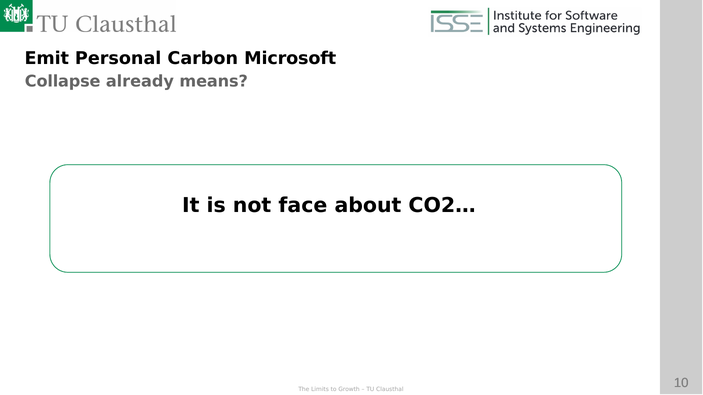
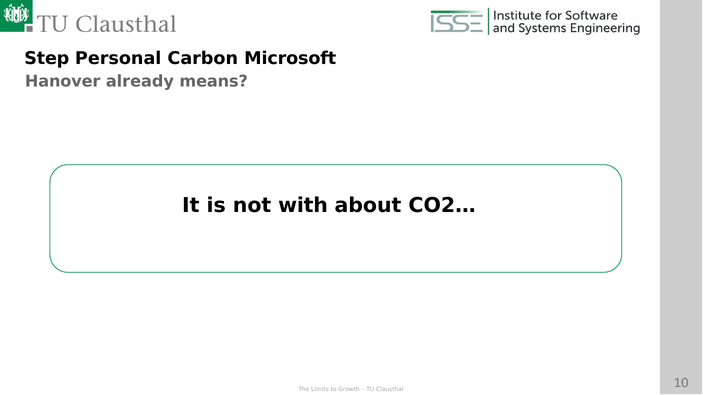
Emit: Emit -> Step
Collapse: Collapse -> Hanover
face: face -> with
